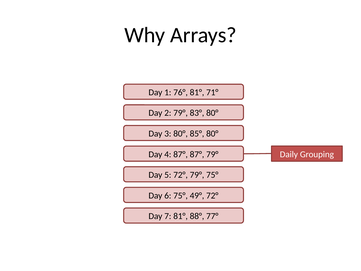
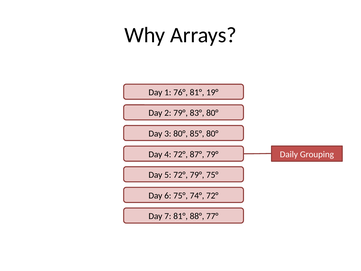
71°: 71° -> 19°
4 87°: 87° -> 72°
49°: 49° -> 74°
